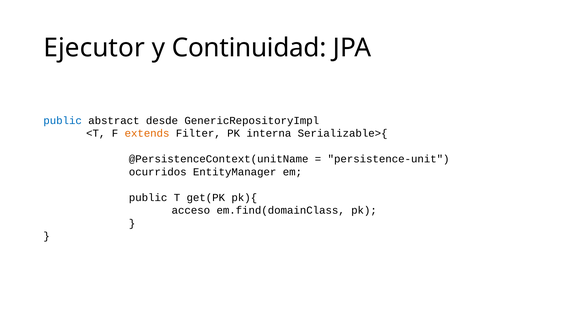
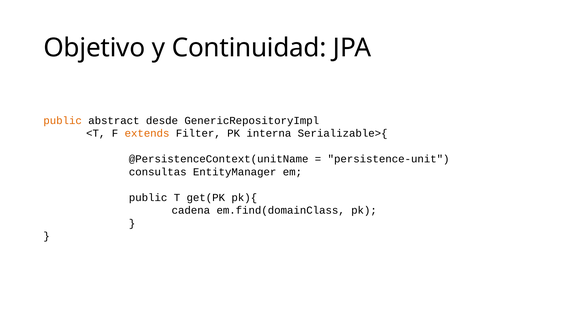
Ejecutor: Ejecutor -> Objetivo
public at (63, 120) colour: blue -> orange
ocurridos: ocurridos -> consultas
acceso: acceso -> cadena
